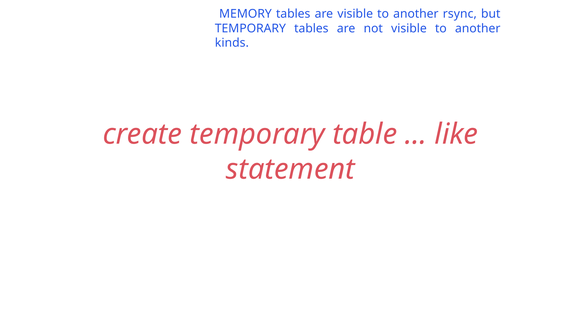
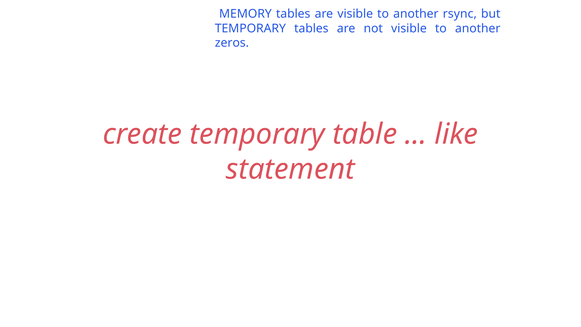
kinds: kinds -> zeros
